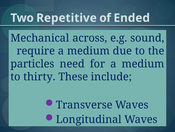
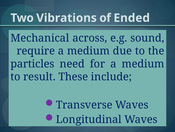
Repetitive: Repetitive -> Vibrations
thirty: thirty -> result
